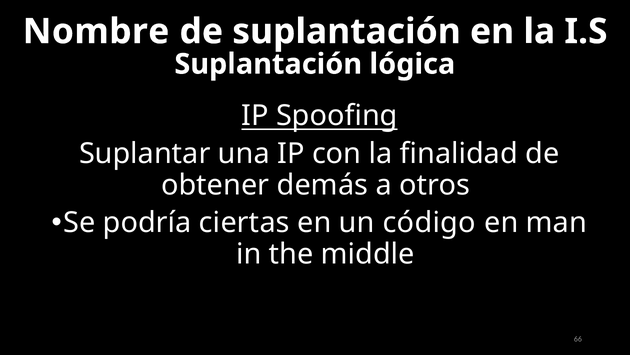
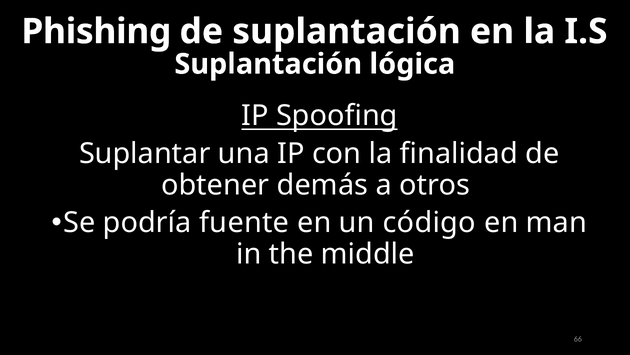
Nombre: Nombre -> Phishing
ciertas: ciertas -> fuente
